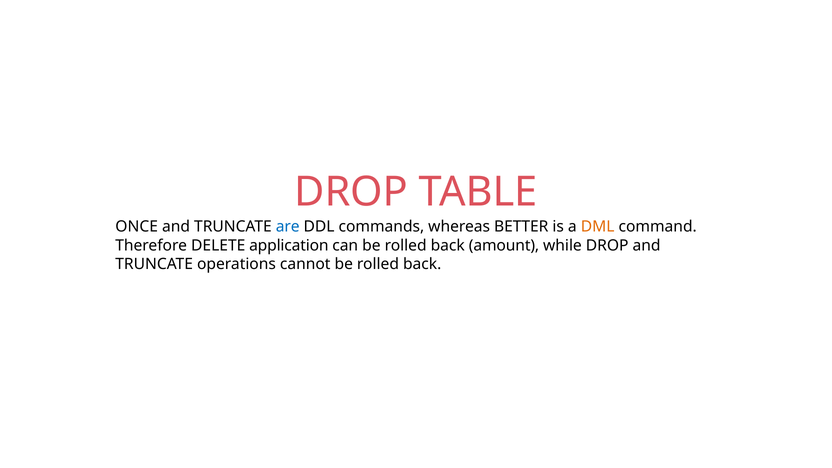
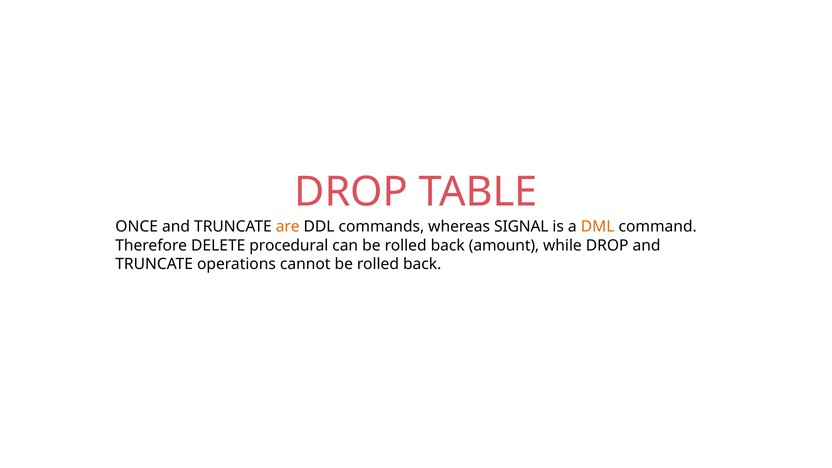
are colour: blue -> orange
BETTER: BETTER -> SIGNAL
application: application -> procedural
